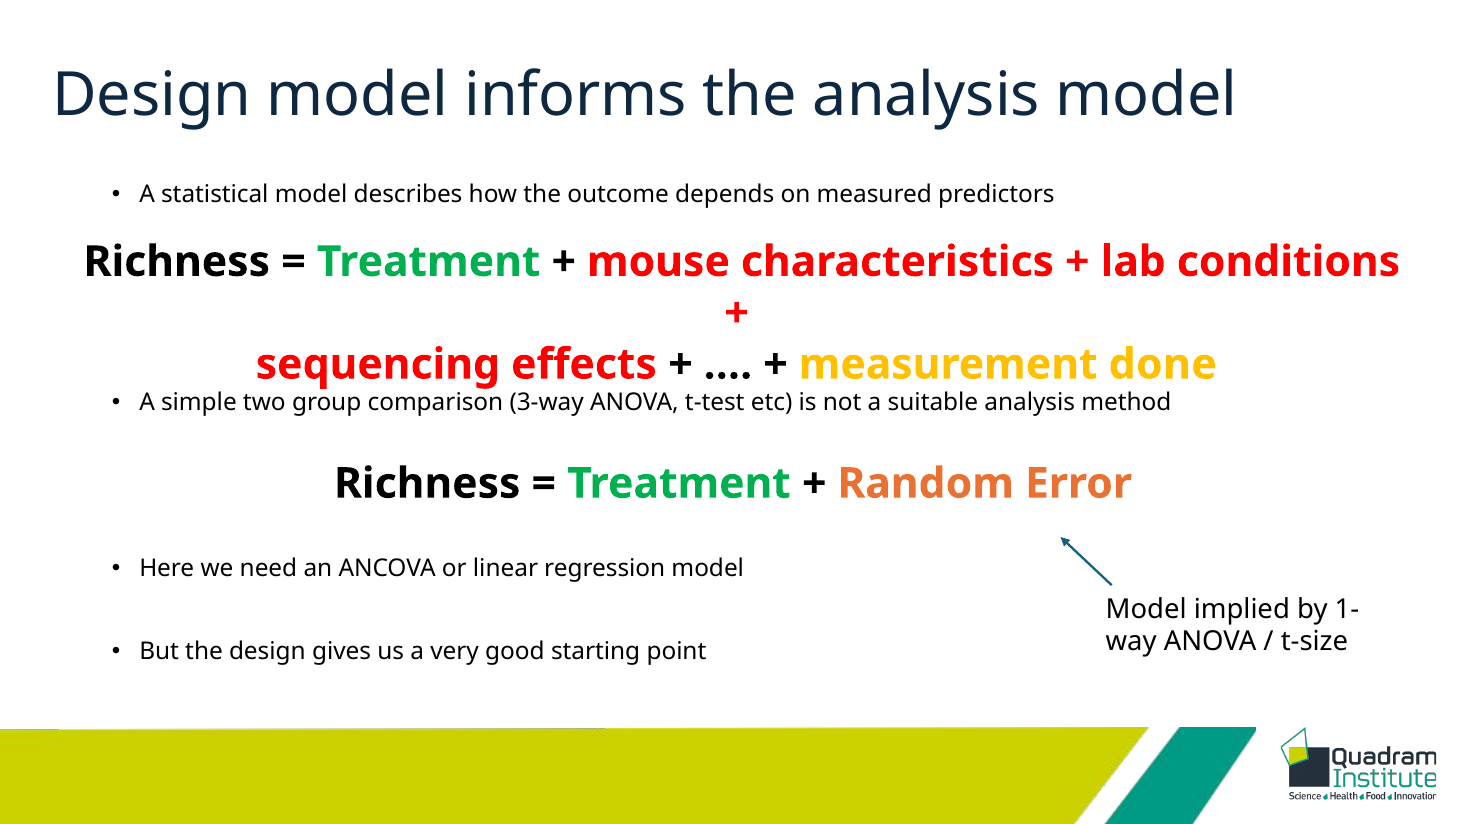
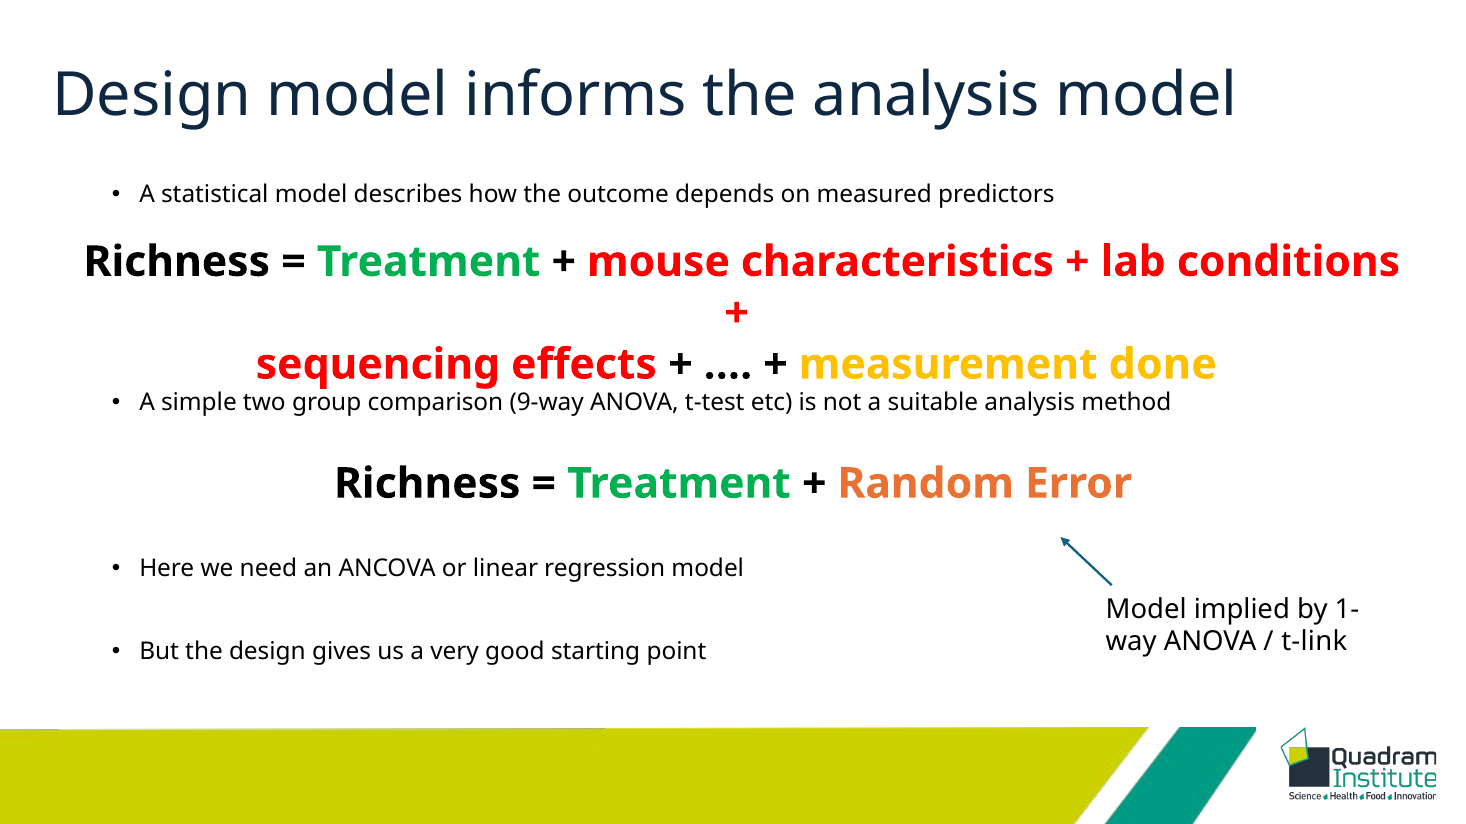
3-way: 3-way -> 9-way
t-size: t-size -> t-link
